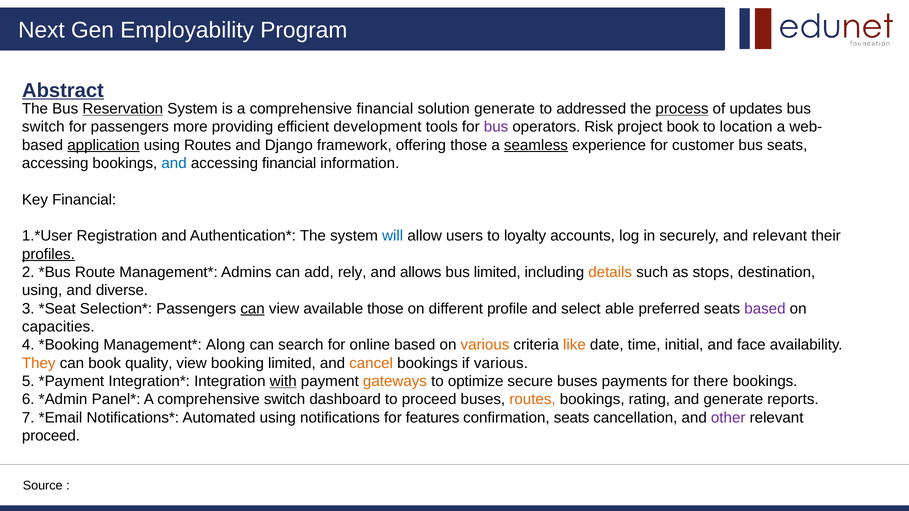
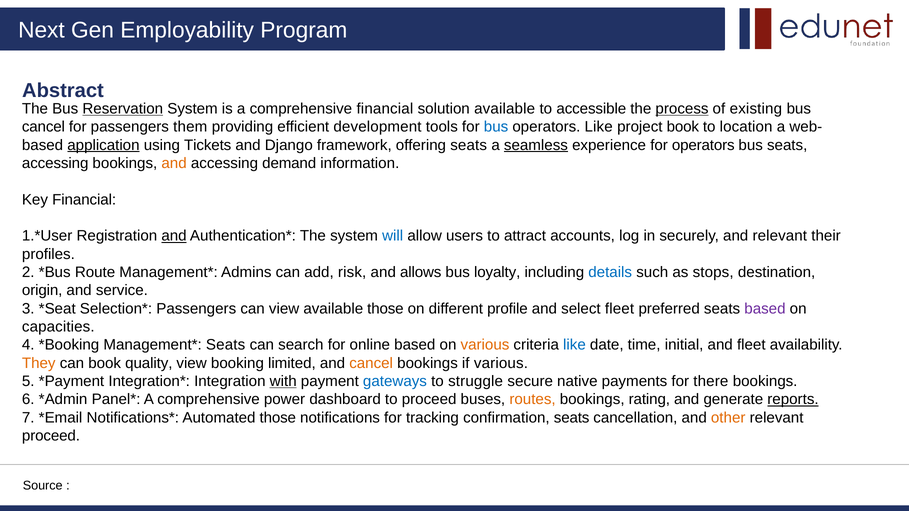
Abstract underline: present -> none
solution generate: generate -> available
addressed: addressed -> accessible
updates: updates -> existing
switch at (43, 127): switch -> cancel
more: more -> them
bus at (496, 127) colour: purple -> blue
operators Risk: Risk -> Like
using Routes: Routes -> Tickets
offering those: those -> seats
for customer: customer -> operators
and at (174, 163) colour: blue -> orange
accessing financial: financial -> demand
and at (174, 236) underline: none -> present
loyalty: loyalty -> attract
profiles underline: present -> none
rely: rely -> risk
bus limited: limited -> loyalty
details colour: orange -> blue
using at (42, 291): using -> origin
diverse: diverse -> service
can at (253, 309) underline: present -> none
select able: able -> fleet
Along at (226, 345): Along -> Seats
like at (574, 345) colour: orange -> blue
and face: face -> fleet
gateways colour: orange -> blue
optimize: optimize -> struggle
secure buses: buses -> native
comprehensive switch: switch -> power
reports underline: none -> present
Automated using: using -> those
features: features -> tracking
other colour: purple -> orange
